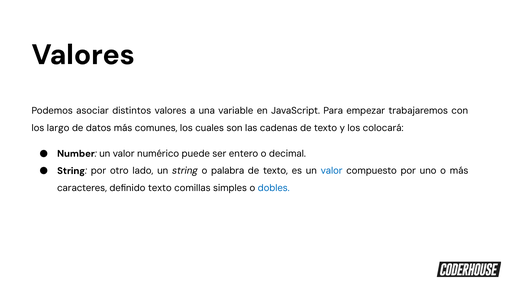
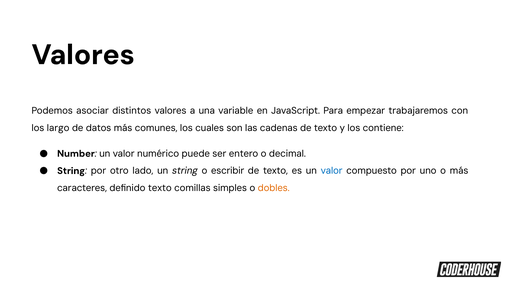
colocará: colocará -> contiene
palabra: palabra -> escribir
dobles colour: blue -> orange
